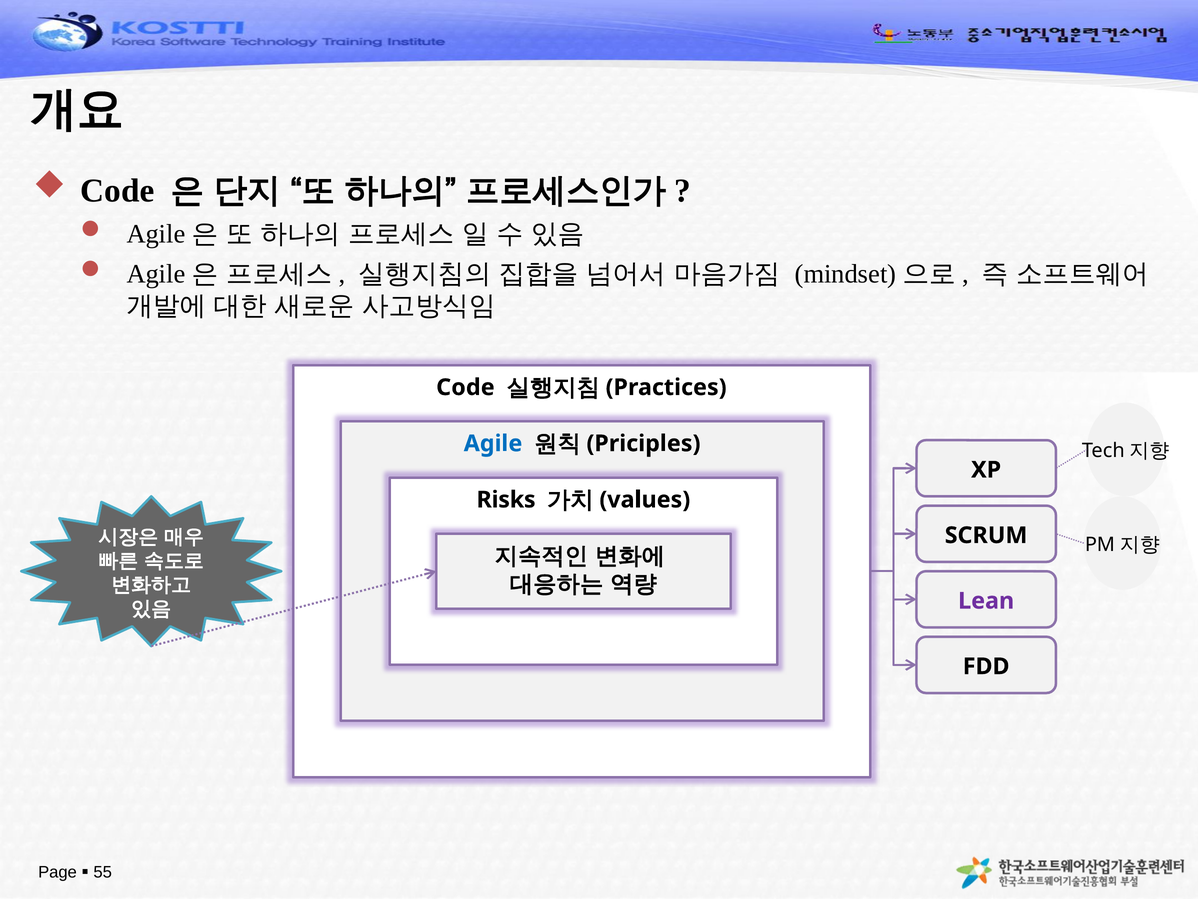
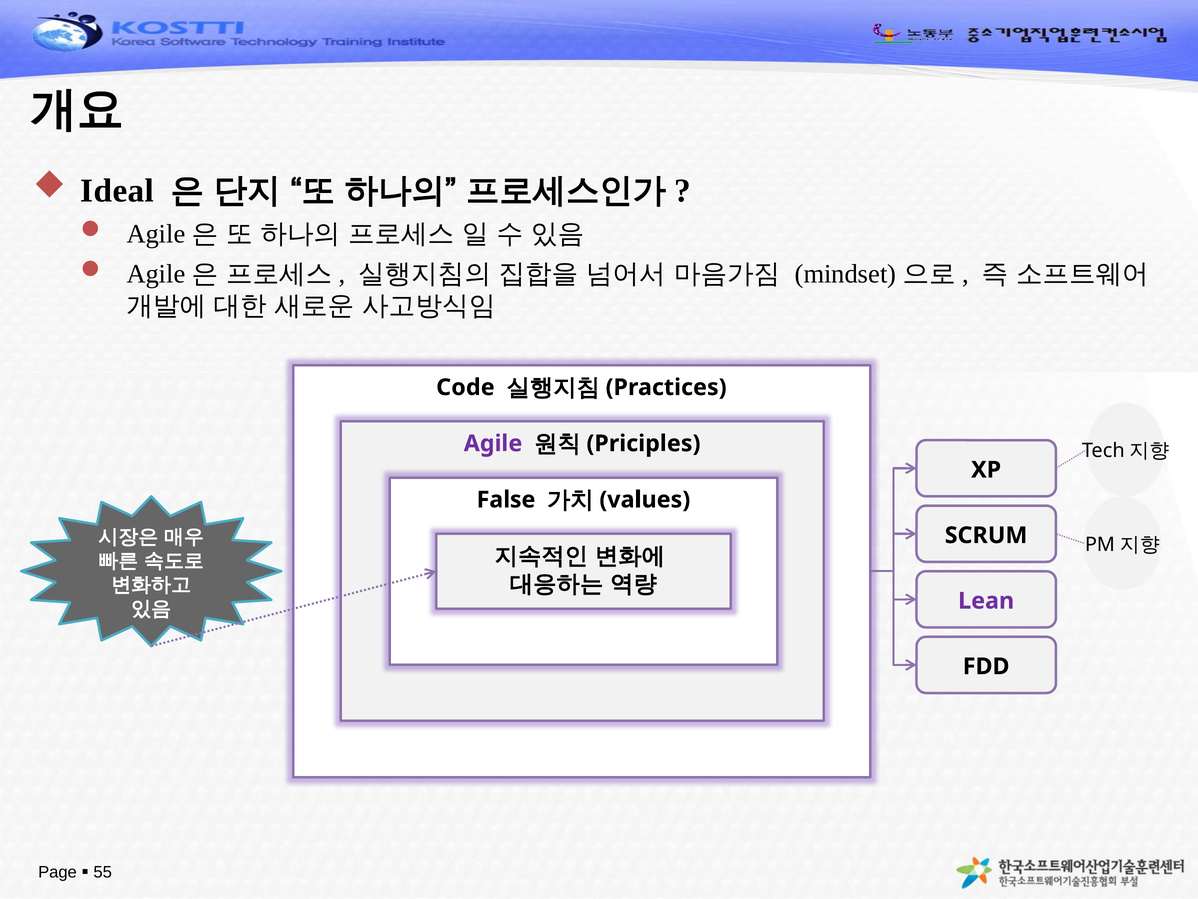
Code at (117, 190): Code -> Ideal
Agile colour: blue -> purple
Risks: Risks -> False
